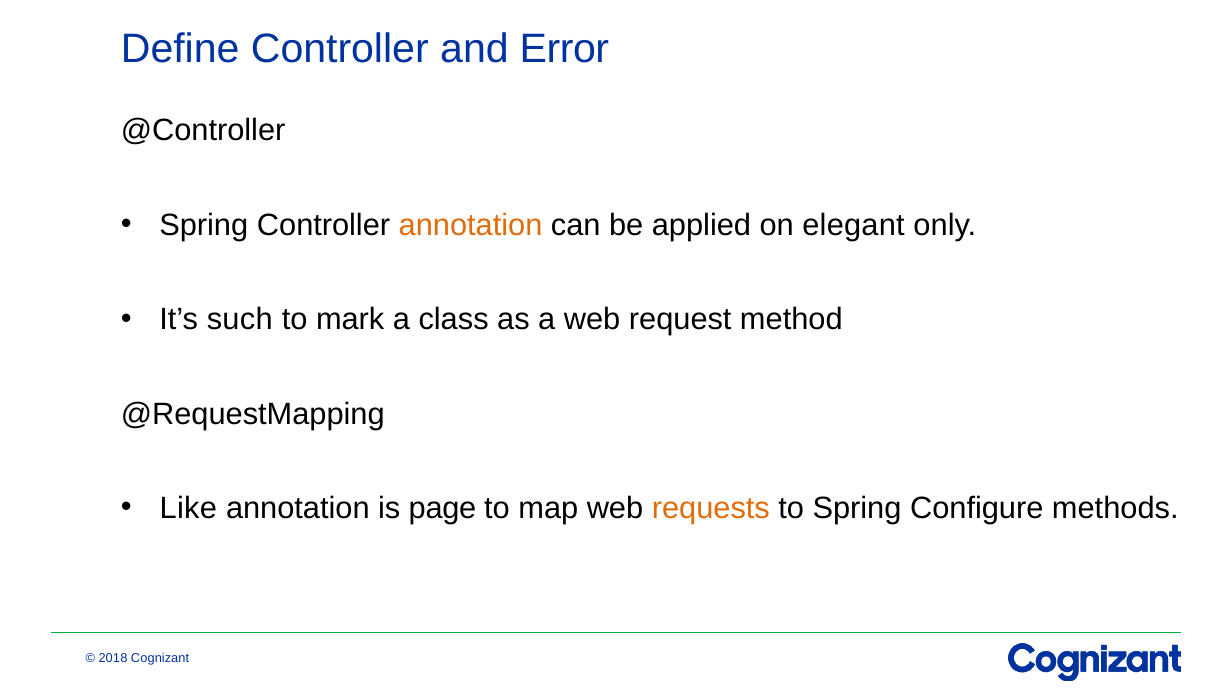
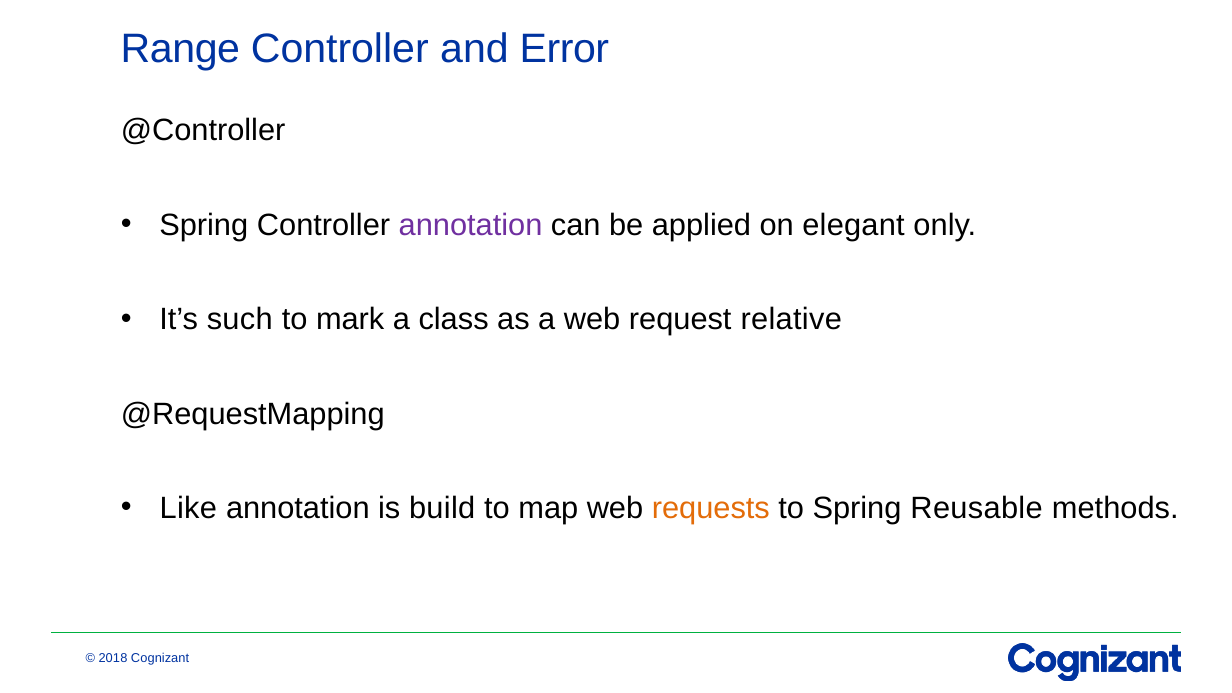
Define: Define -> Range
annotation at (471, 225) colour: orange -> purple
method: method -> relative
page: page -> build
Configure: Configure -> Reusable
